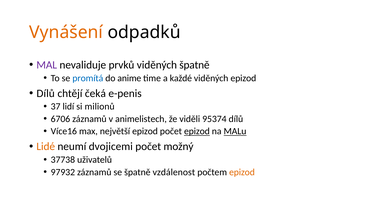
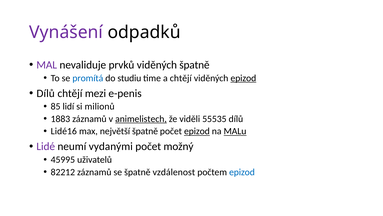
Vynášení colour: orange -> purple
anime: anime -> studiu
a každé: každé -> chtějí
epizod at (243, 78) underline: none -> present
čeká: čeká -> mezi
37: 37 -> 85
6706: 6706 -> 1883
animelistech underline: none -> present
95374: 95374 -> 55535
Více16: Více16 -> Lidé16
největší epizod: epizod -> špatně
Lidé colour: orange -> purple
dvojicemi: dvojicemi -> vydanými
37738: 37738 -> 45995
97932: 97932 -> 82212
epizod at (242, 172) colour: orange -> blue
